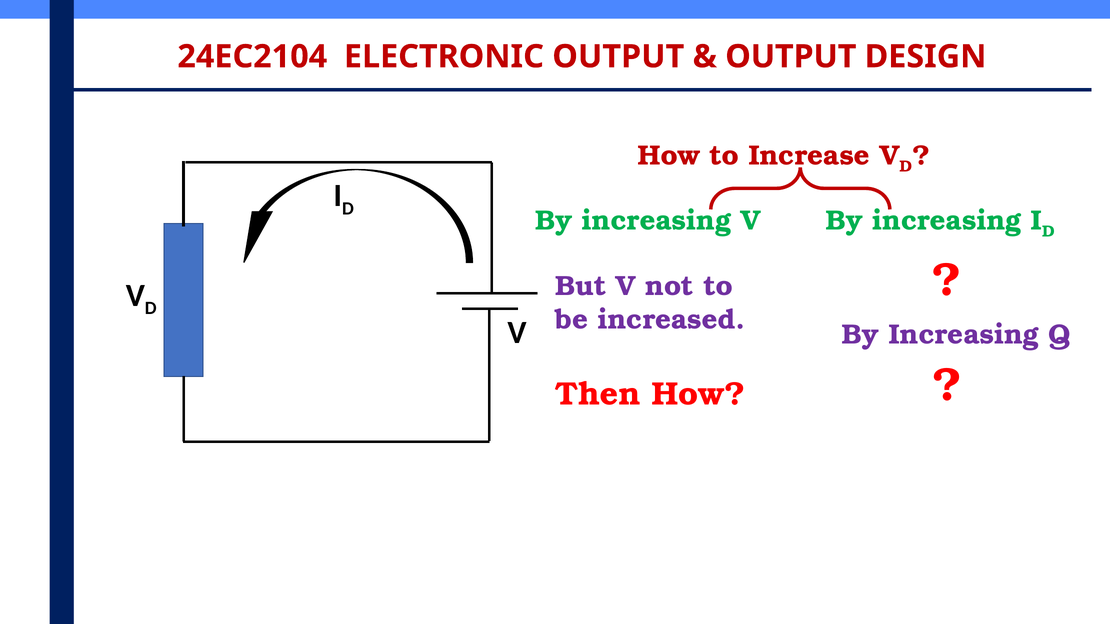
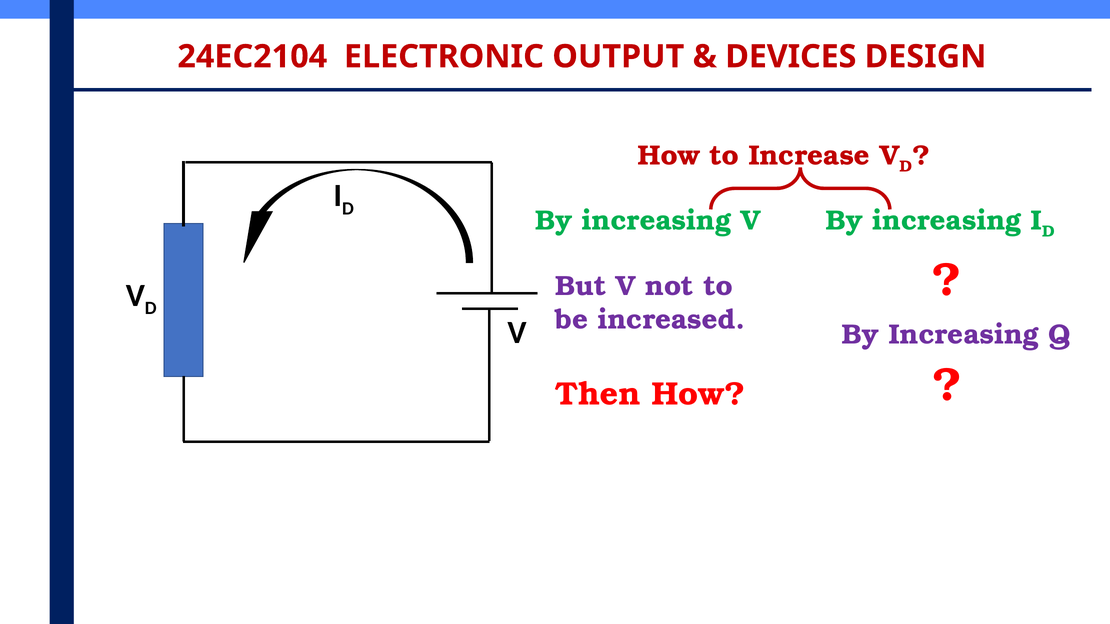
OUTPUT at (791, 57): OUTPUT -> DEVICES
